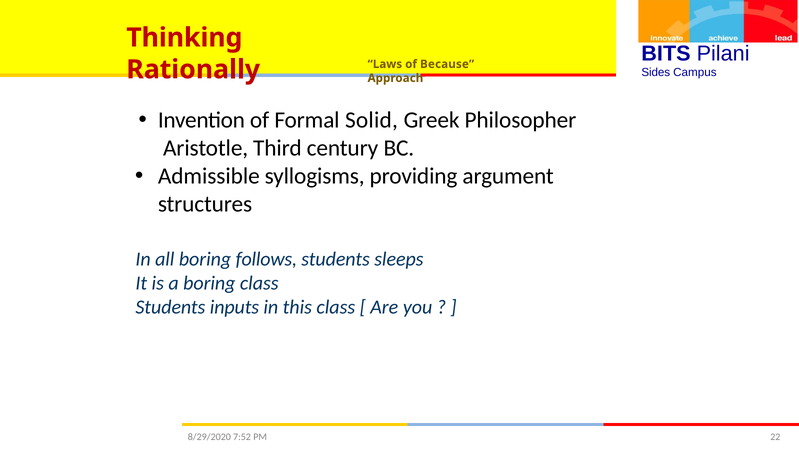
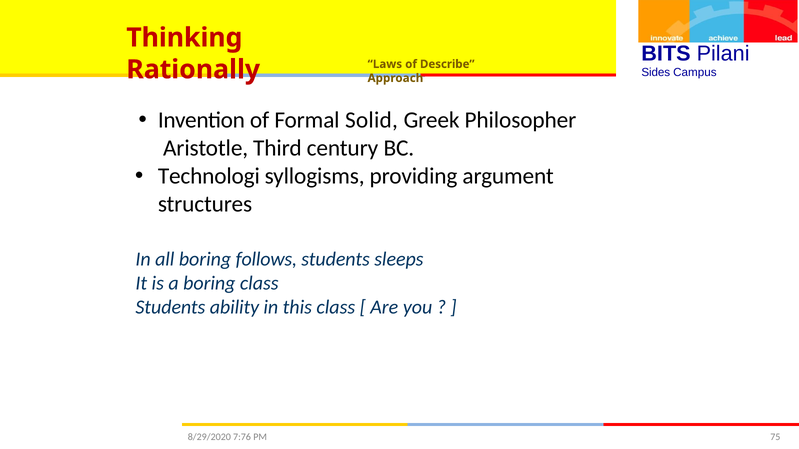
Because: Because -> Describe
Admissible: Admissible -> Technologi
inputs: inputs -> ability
7:52: 7:52 -> 7:76
22: 22 -> 75
